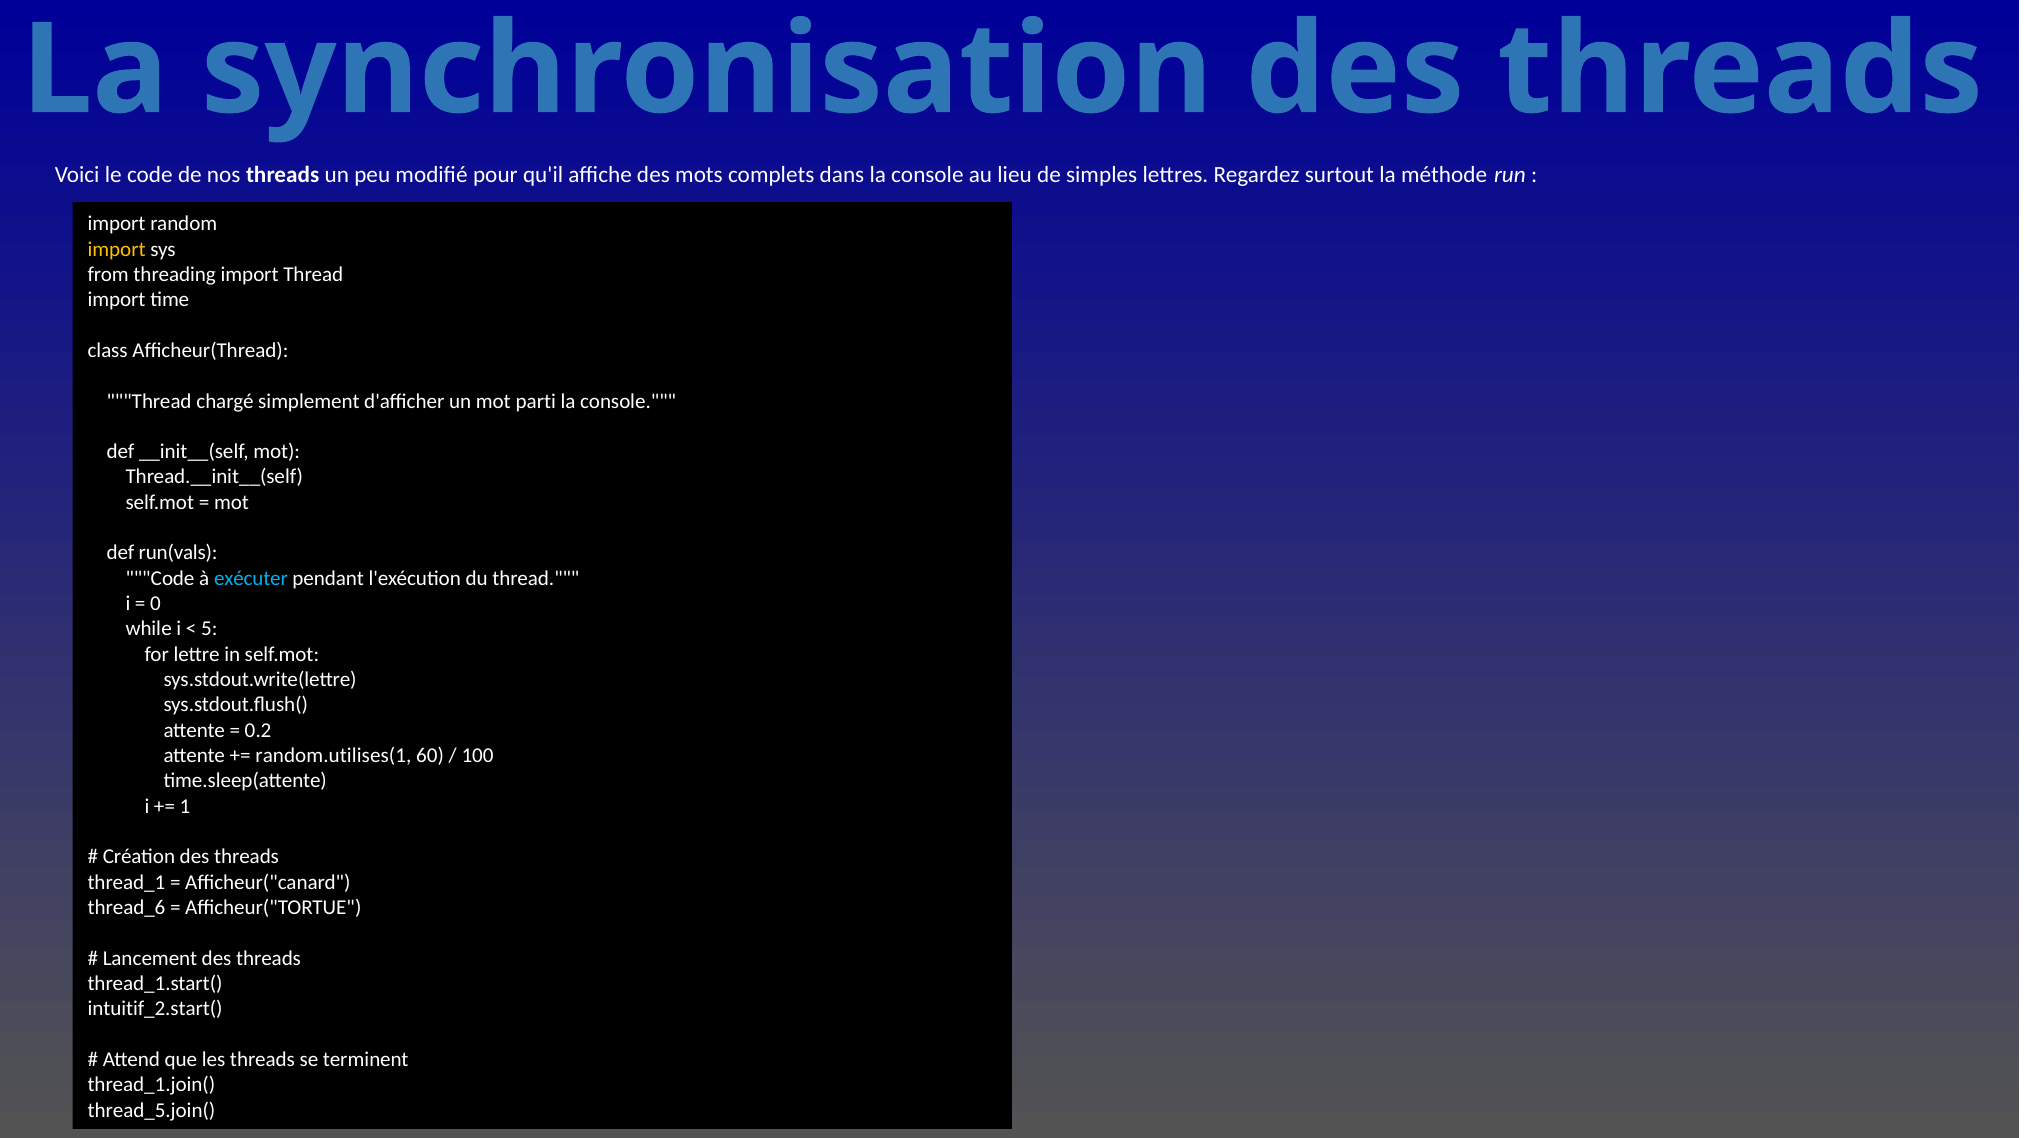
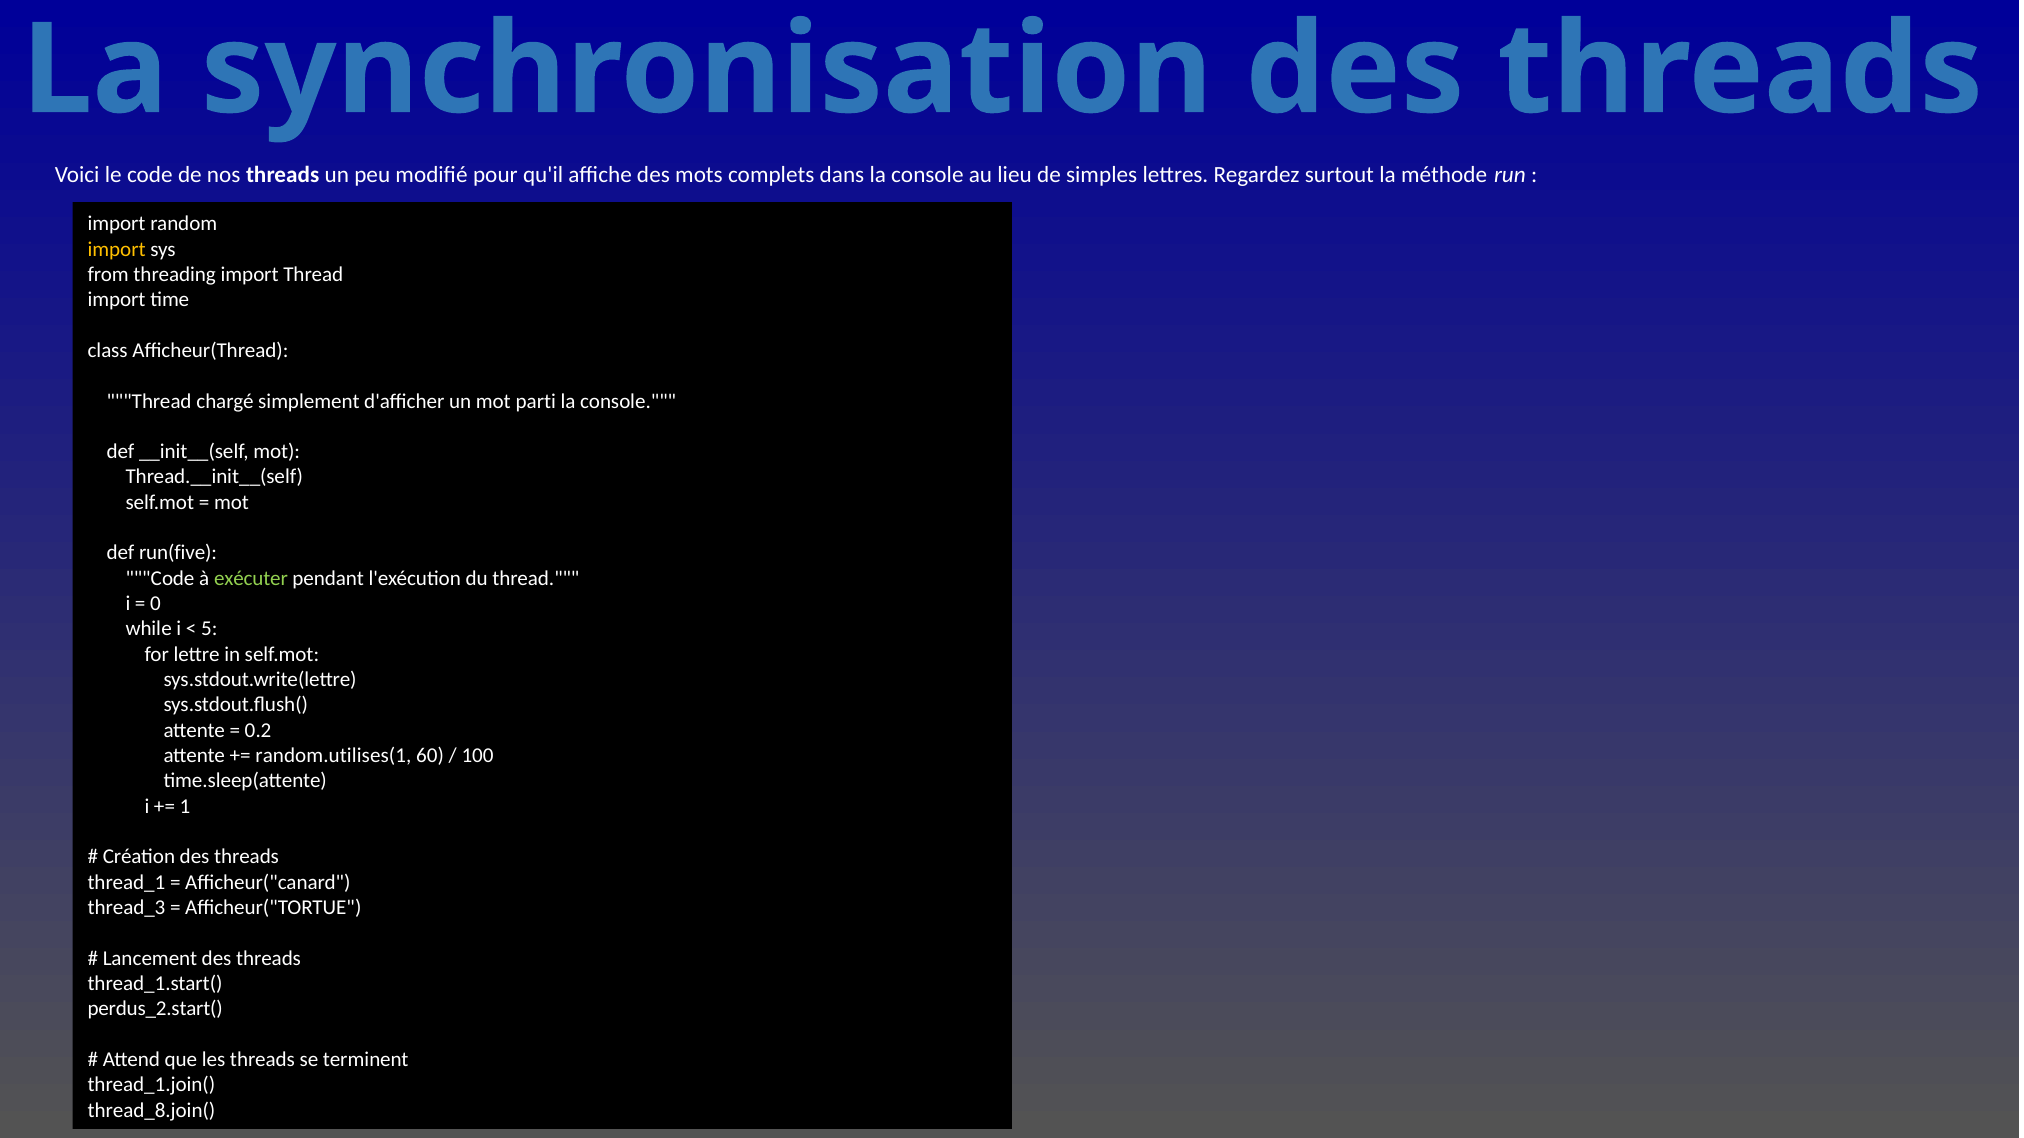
run(vals: run(vals -> run(five
exécuter colour: light blue -> light green
thread_6: thread_6 -> thread_3
intuitif_2.start(: intuitif_2.start( -> perdus_2.start(
thread_5.join(: thread_5.join( -> thread_8.join(
